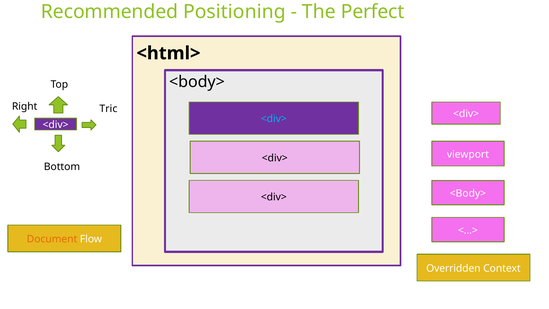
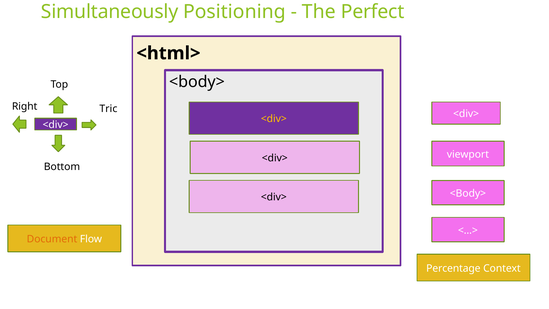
Recommended: Recommended -> Simultaneously
<div> at (274, 119) colour: light blue -> yellow
Overridden: Overridden -> Percentage
